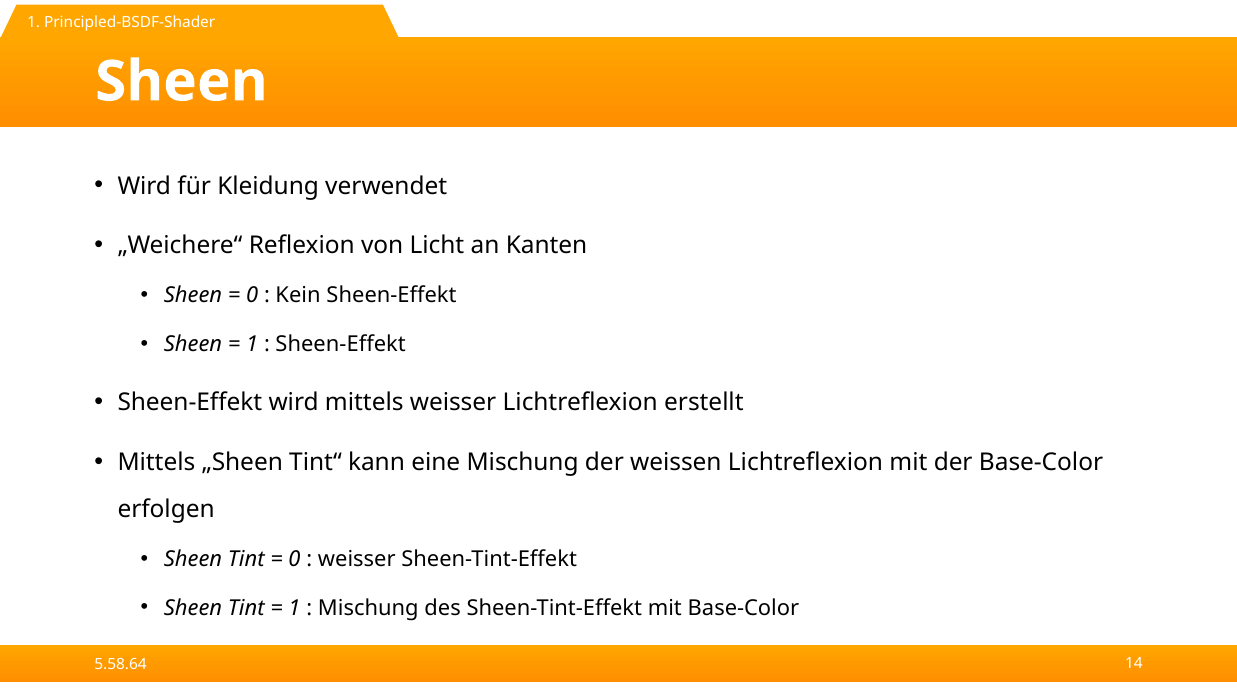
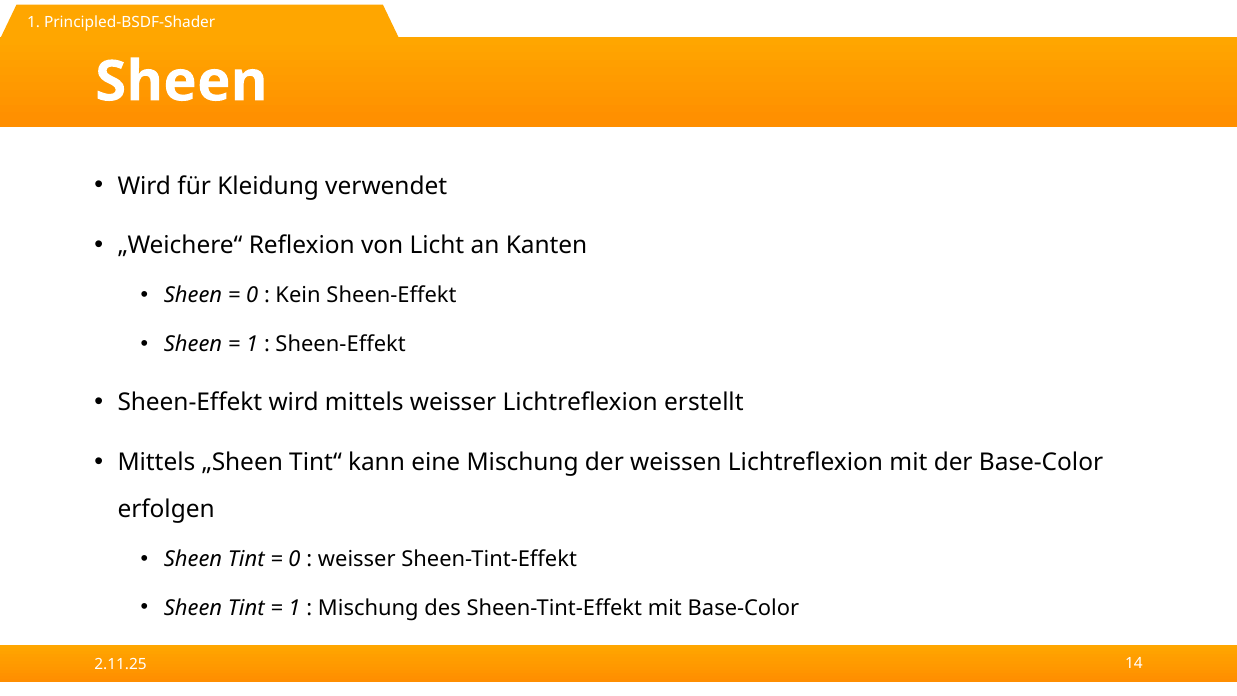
5.58.64: 5.58.64 -> 2.11.25
